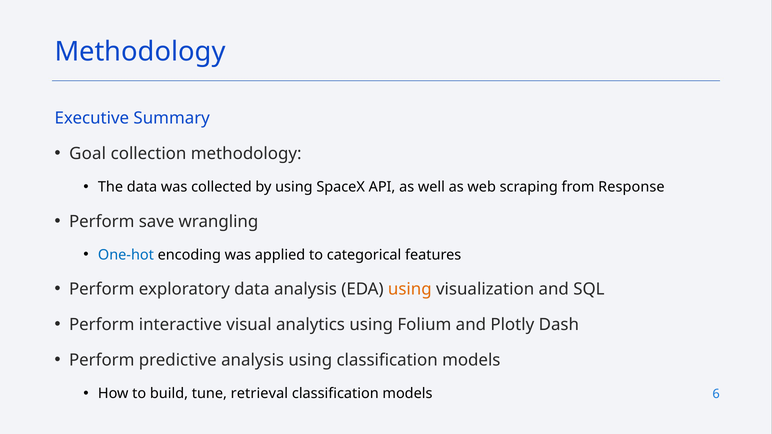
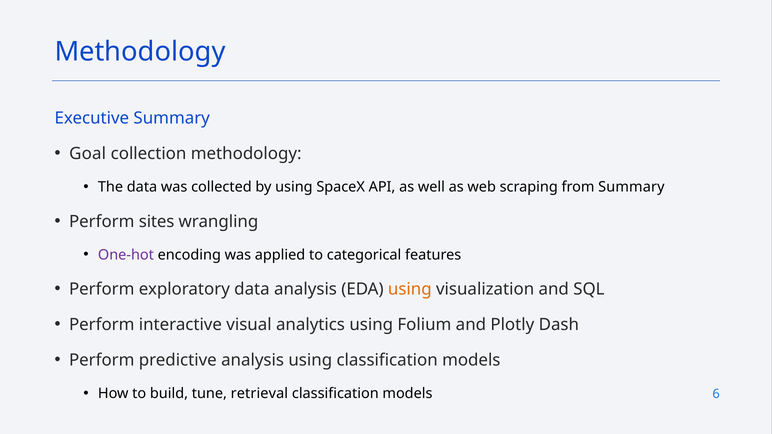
from Response: Response -> Summary
save: save -> sites
One-hot colour: blue -> purple
